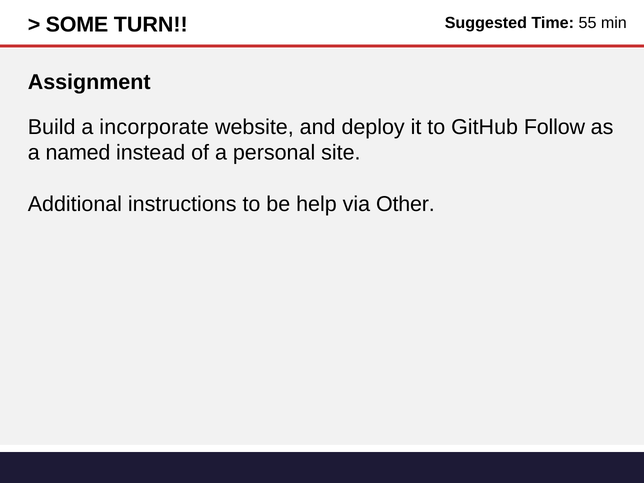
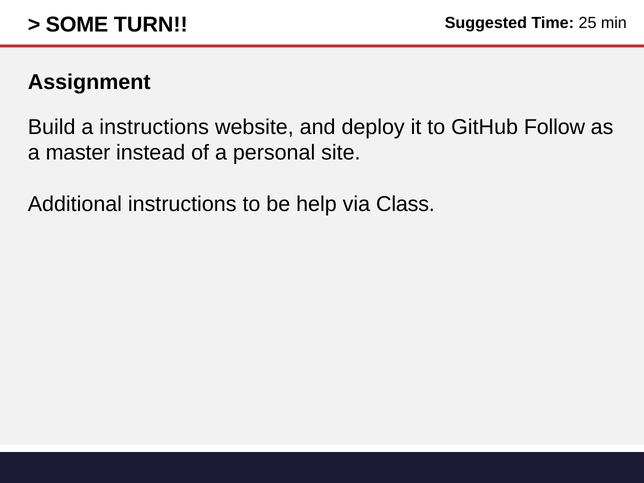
55: 55 -> 25
a incorporate: incorporate -> instructions
named: named -> master
Other: Other -> Class
